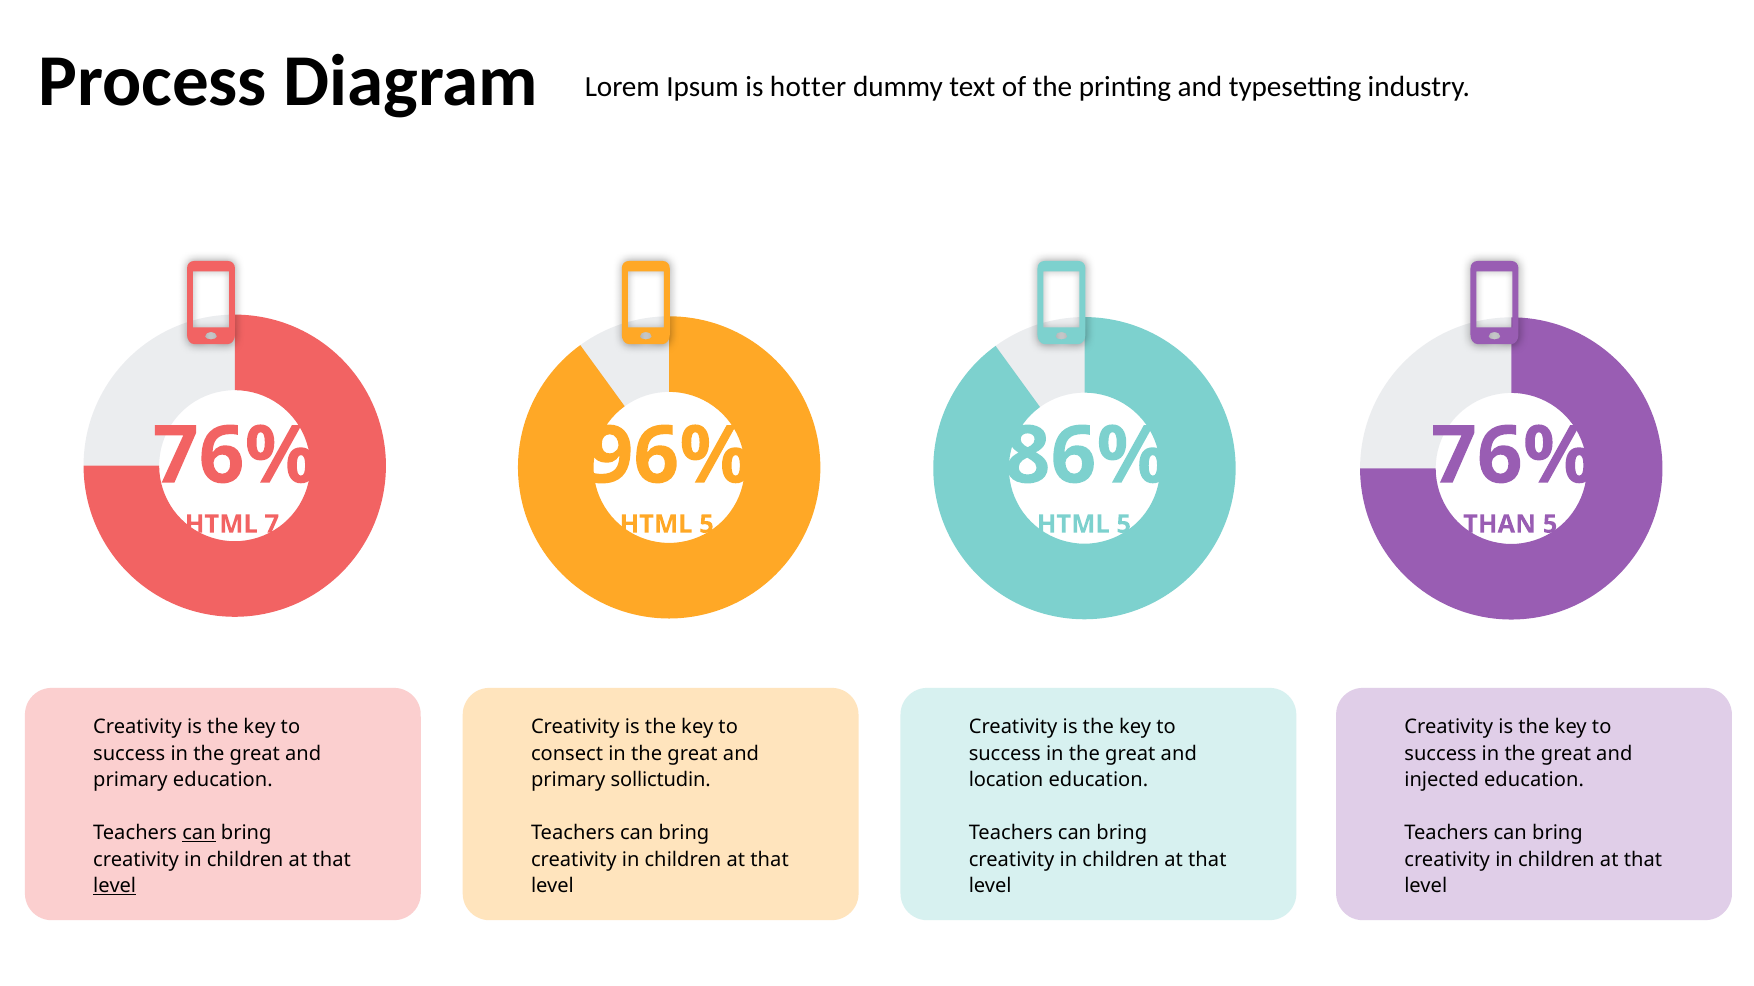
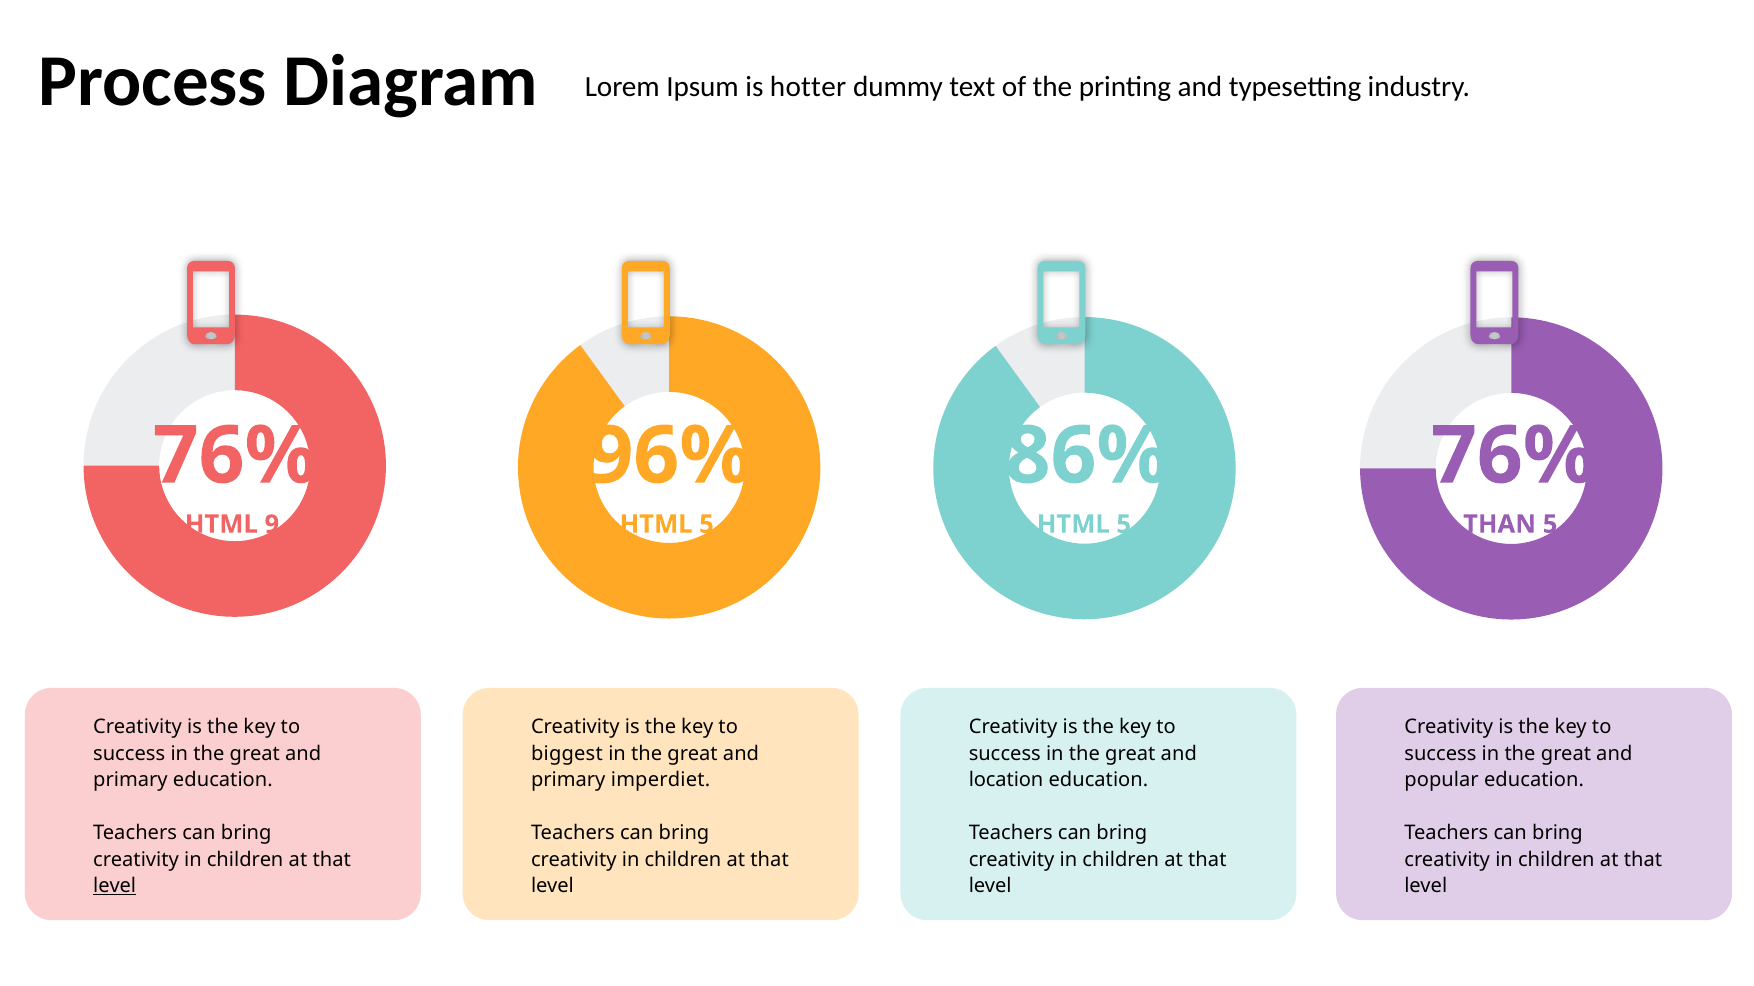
7: 7 -> 9
consect: consect -> biggest
sollictudin: sollictudin -> imperdiet
injected: injected -> popular
can at (199, 834) underline: present -> none
